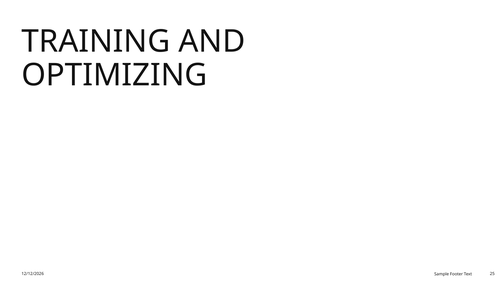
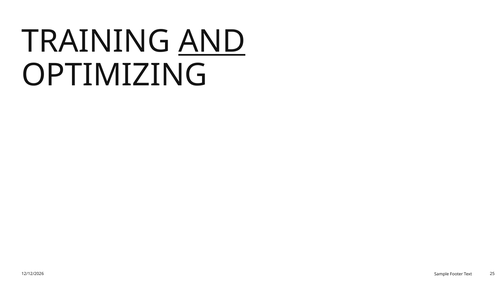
AND underline: none -> present
